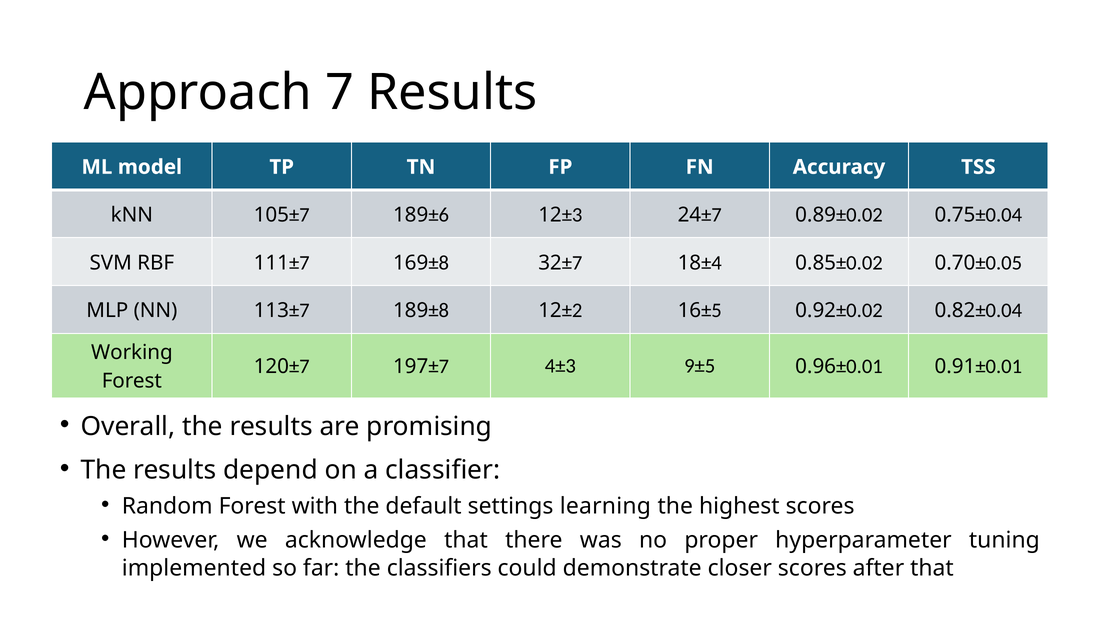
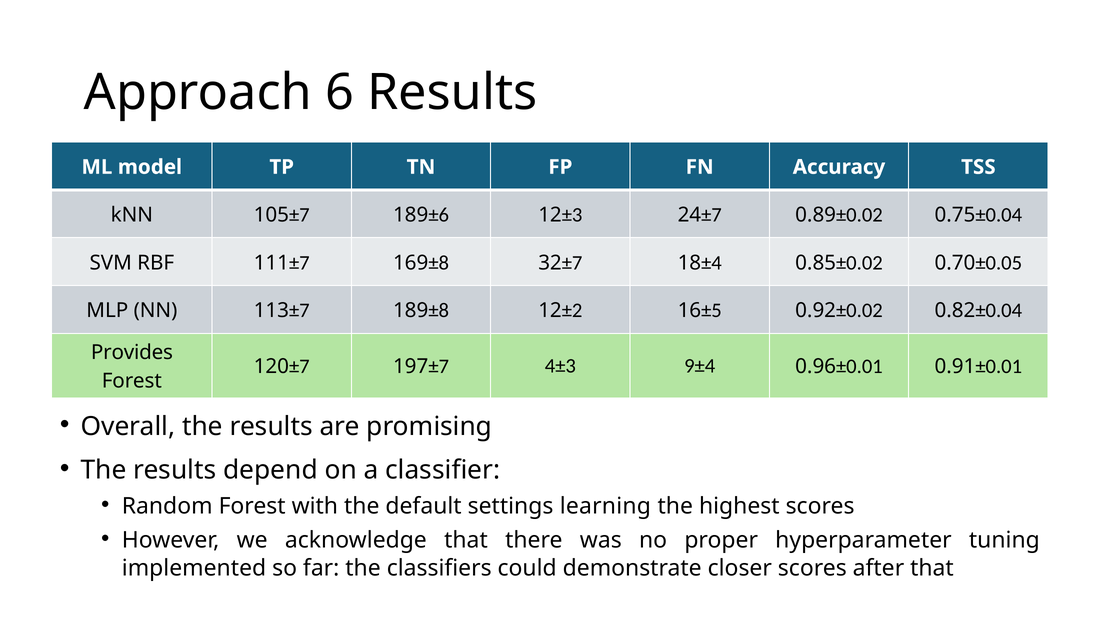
7: 7 -> 6
Working: Working -> Provides
9±5: 9±5 -> 9±4
